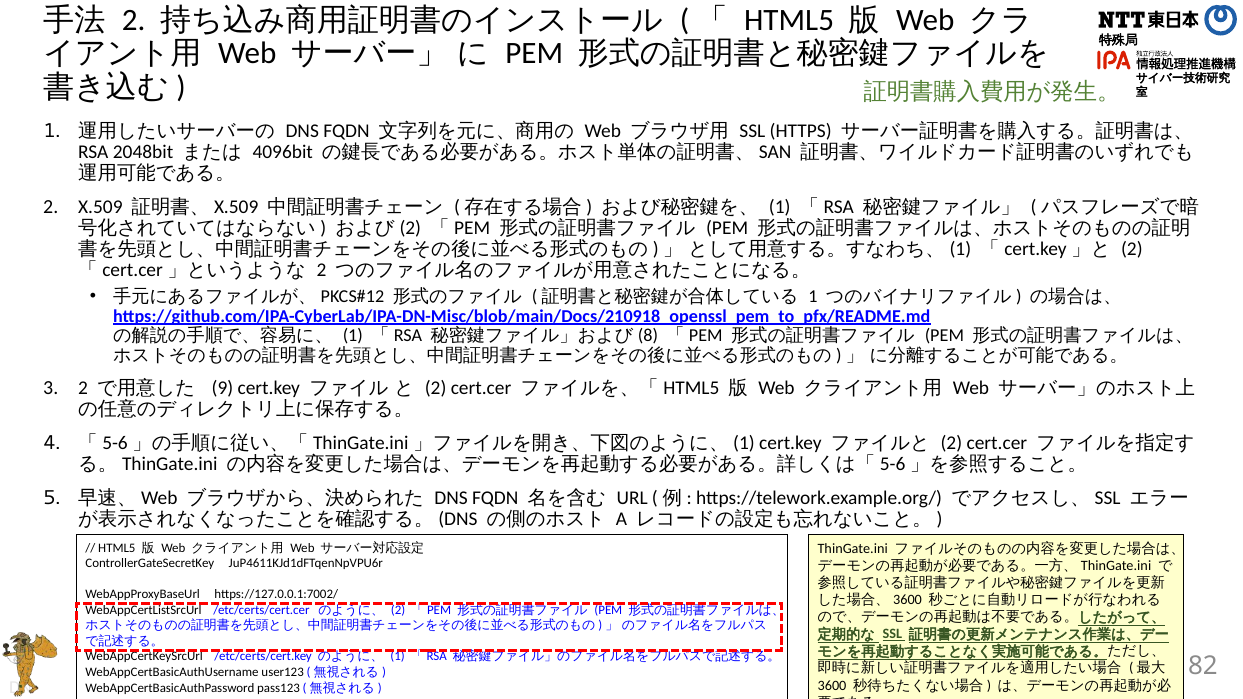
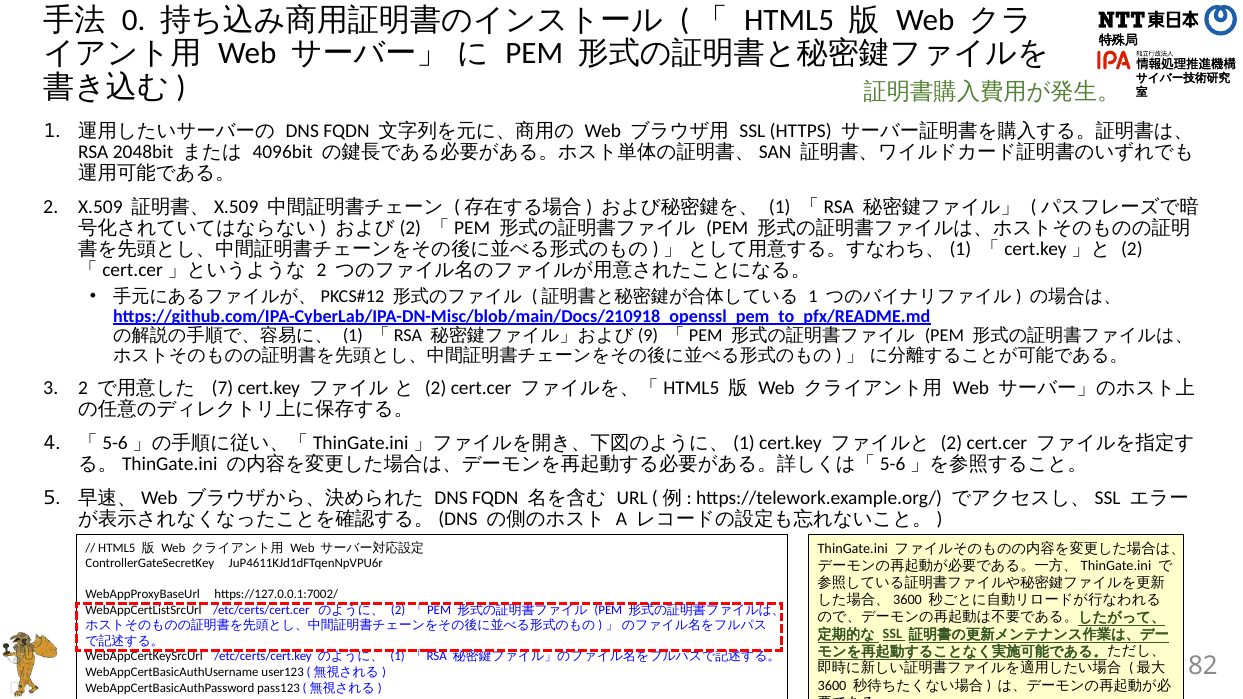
2 at (134, 20): 2 -> 0
8: 8 -> 9
9: 9 -> 7
